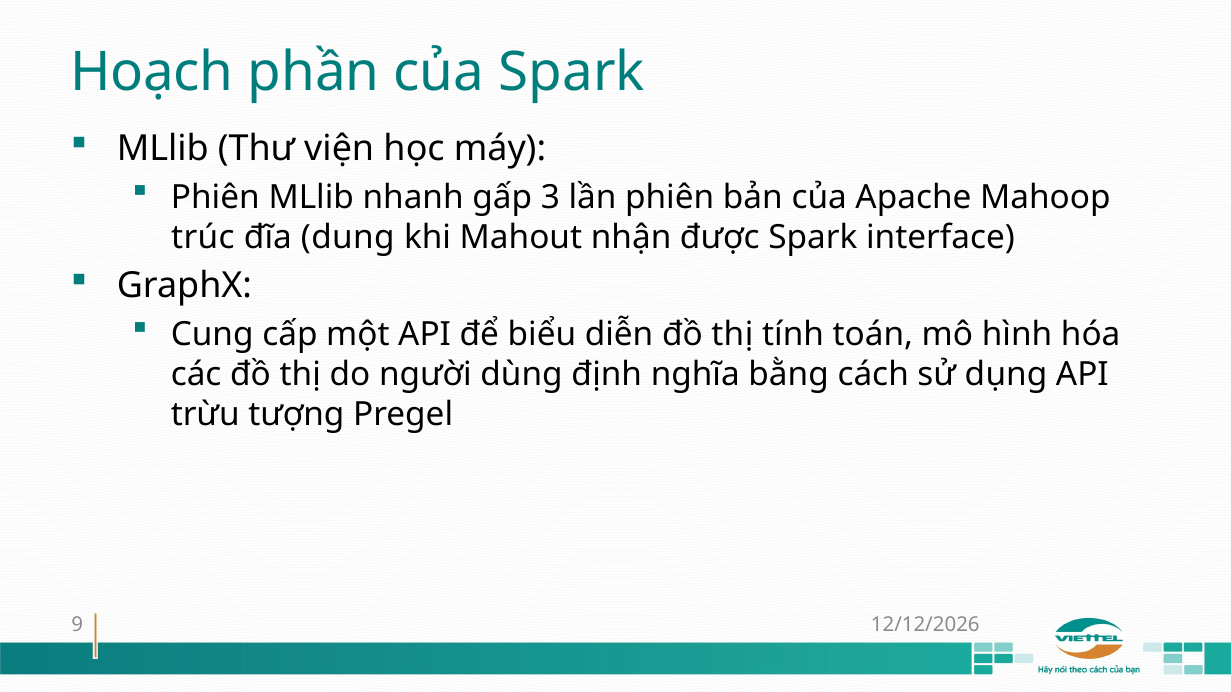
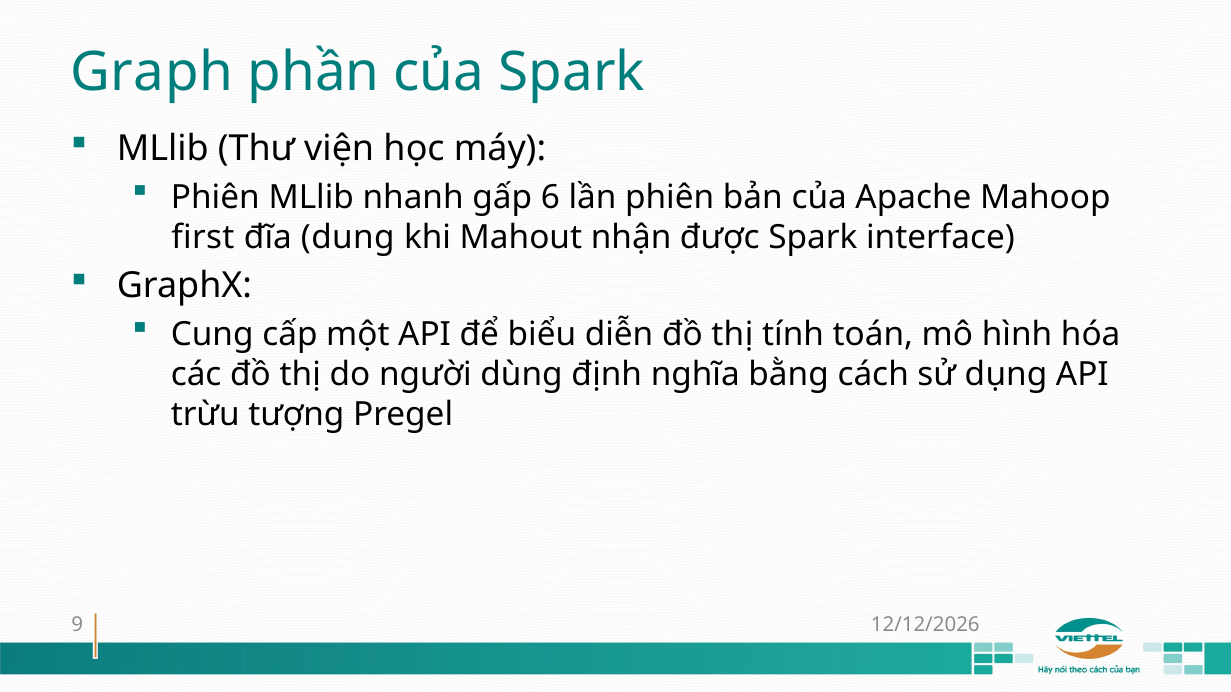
Hoạch: Hoạch -> Graph
3: 3 -> 6
trúc: trúc -> first
